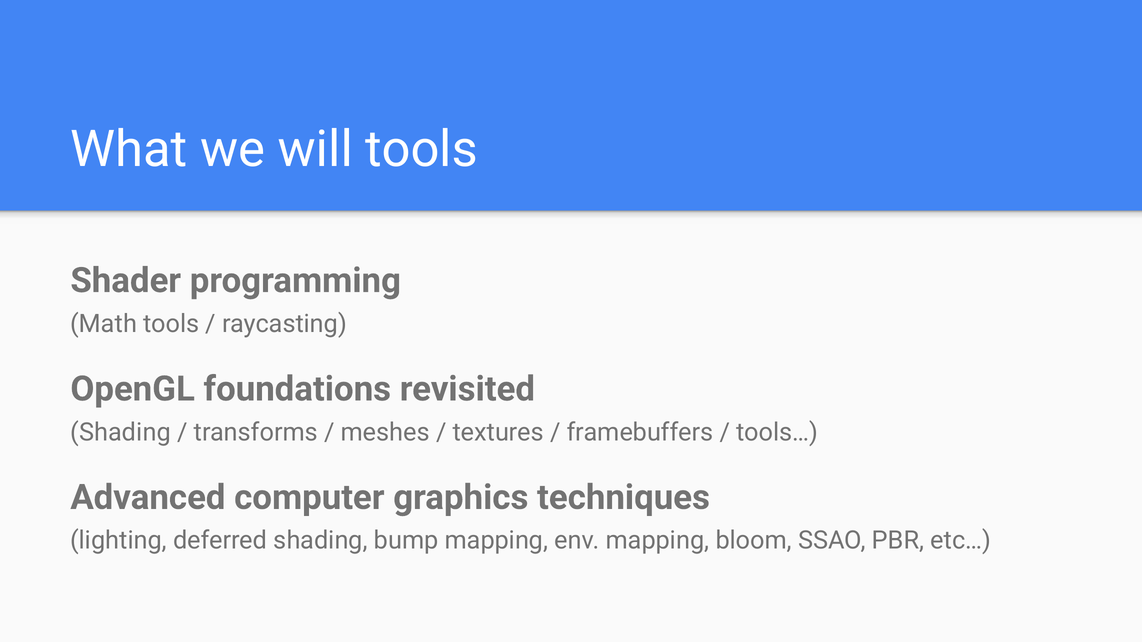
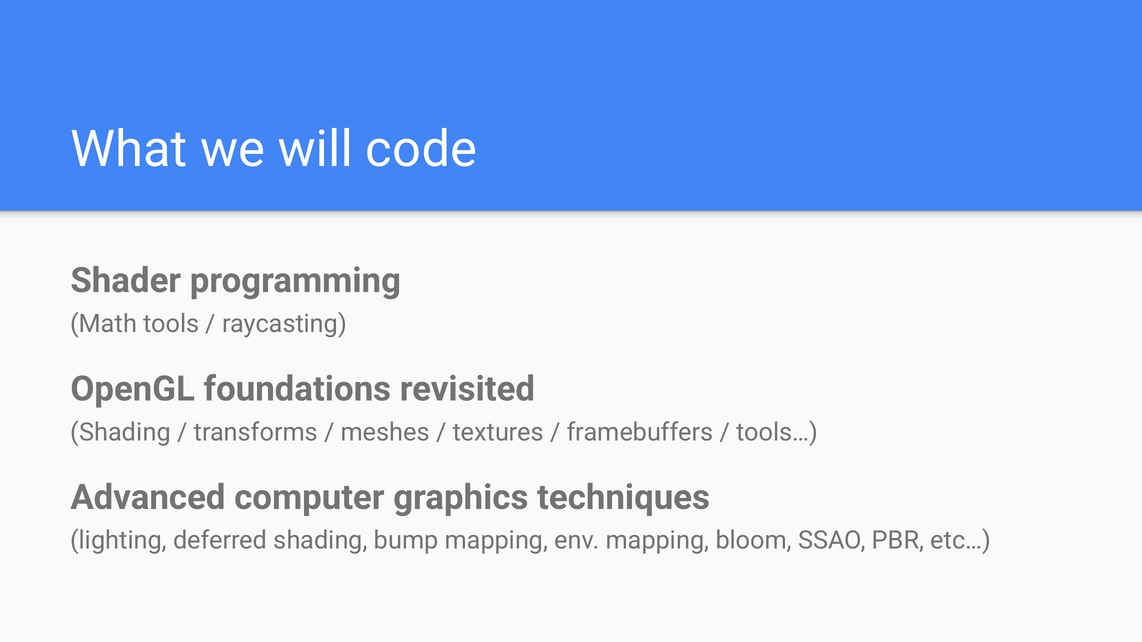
will tools: tools -> code
